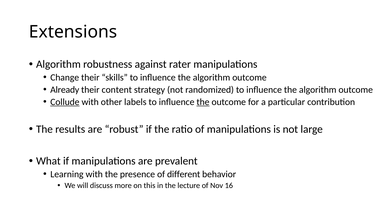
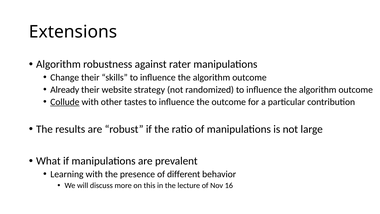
content: content -> website
labels: labels -> tastes
the at (203, 102) underline: present -> none
